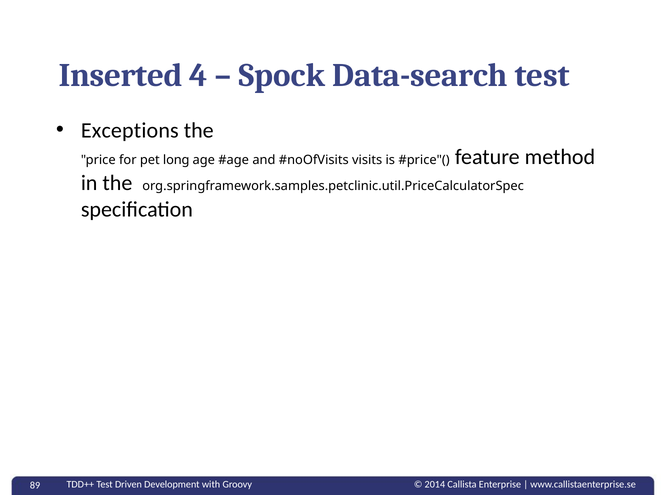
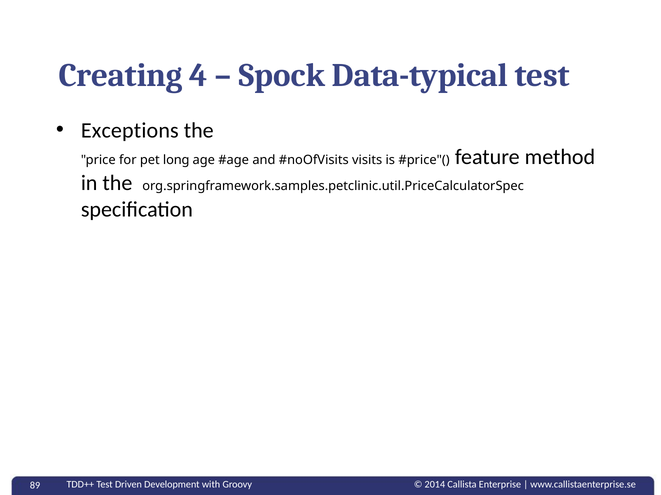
Inserted: Inserted -> Creating
Data-search: Data-search -> Data-typical
